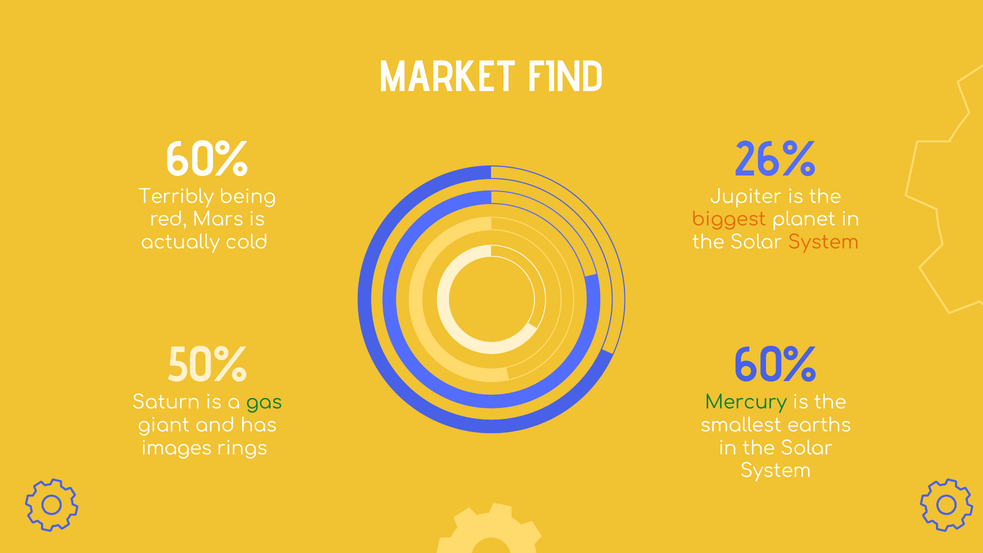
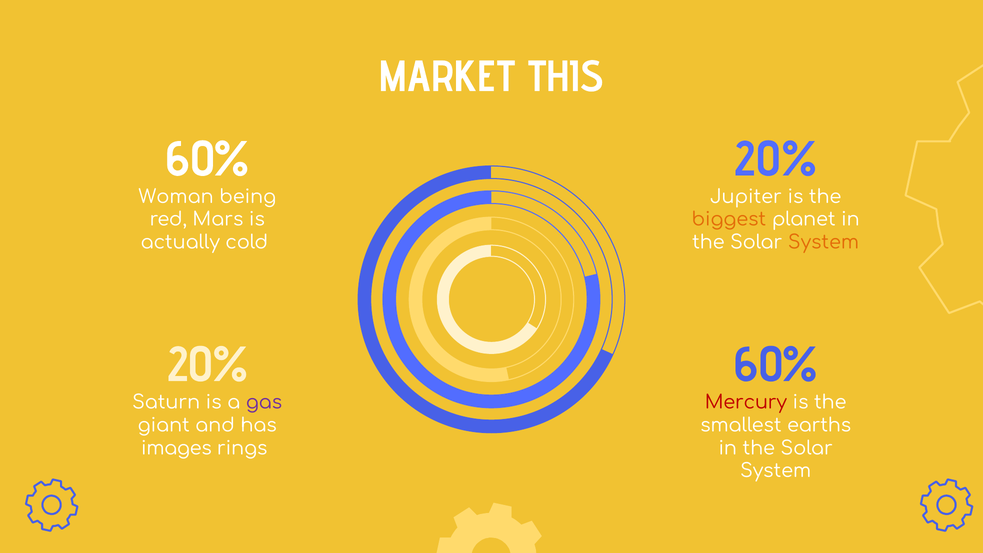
FIND: FIND -> THIS
26% at (775, 159): 26% -> 20%
Terribly: Terribly -> Woman
50% at (207, 365): 50% -> 20%
gas colour: green -> purple
Mercury colour: green -> red
